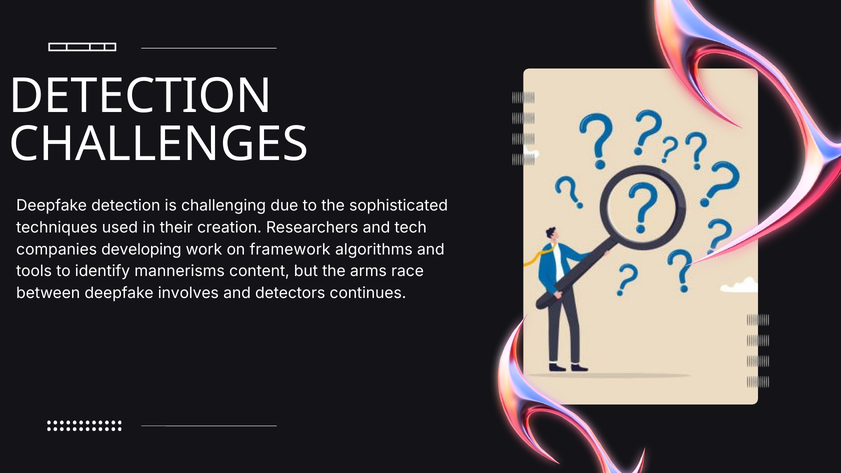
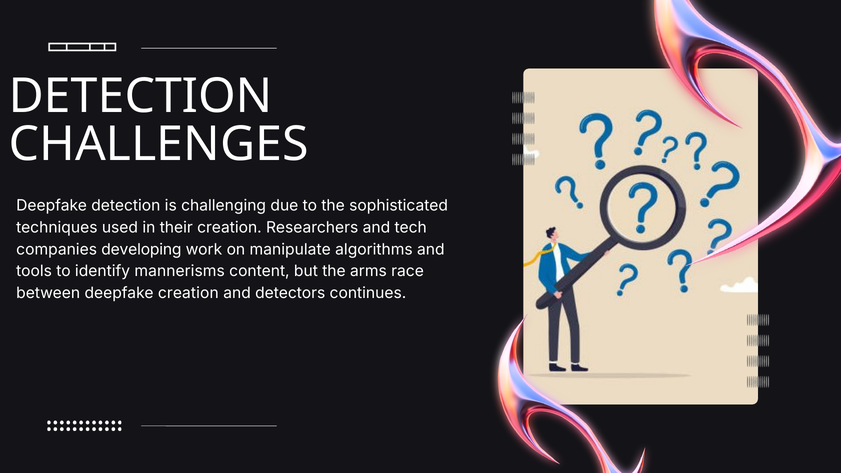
framework: framework -> manipulate
deepfake involves: involves -> creation
